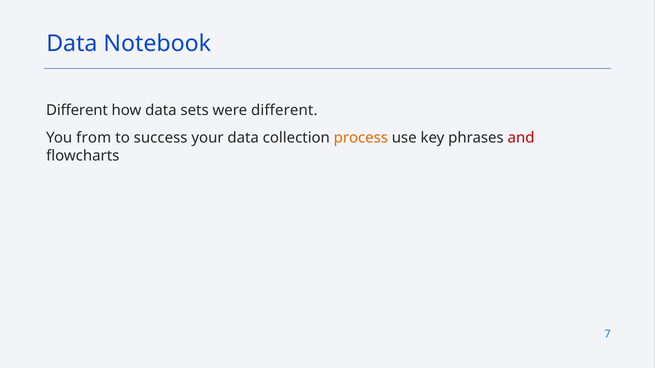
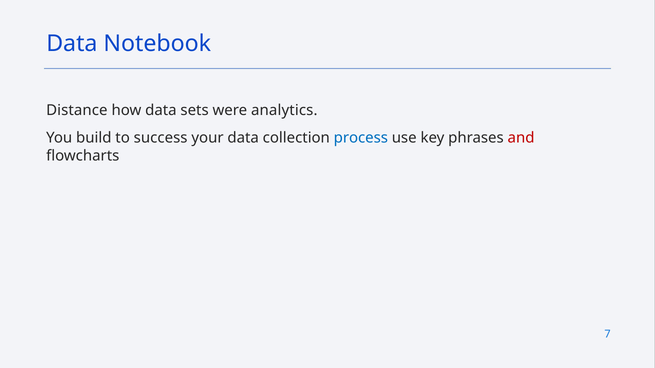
Different at (77, 111): Different -> Distance
were different: different -> analytics
from: from -> build
process colour: orange -> blue
